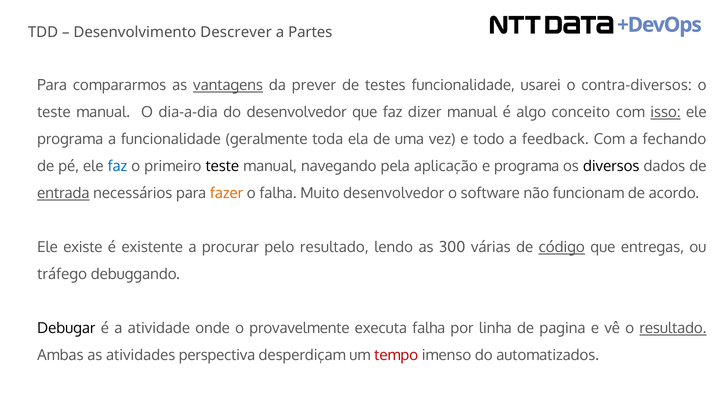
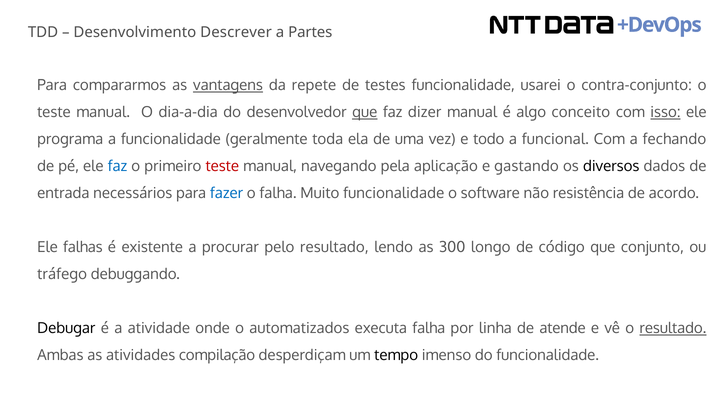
prever: prever -> repete
contra-diversos: contra-diversos -> contra-conjunto
que at (365, 112) underline: none -> present
feedback: feedback -> funcional
teste at (222, 166) colour: black -> red
e programa: programa -> gastando
entrada underline: present -> none
fazer colour: orange -> blue
Muito desenvolvedor: desenvolvedor -> funcionalidade
funcionam: funcionam -> resistência
existe: existe -> falhas
várias: várias -> longo
código underline: present -> none
entregas: entregas -> conjunto
provavelmente: provavelmente -> automatizados
pagina: pagina -> atende
perspectiva: perspectiva -> compilação
tempo colour: red -> black
do automatizados: automatizados -> funcionalidade
